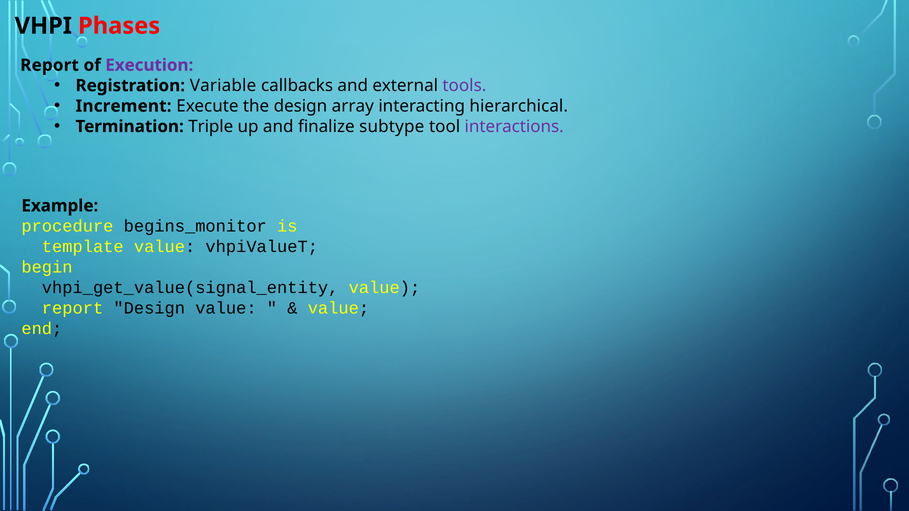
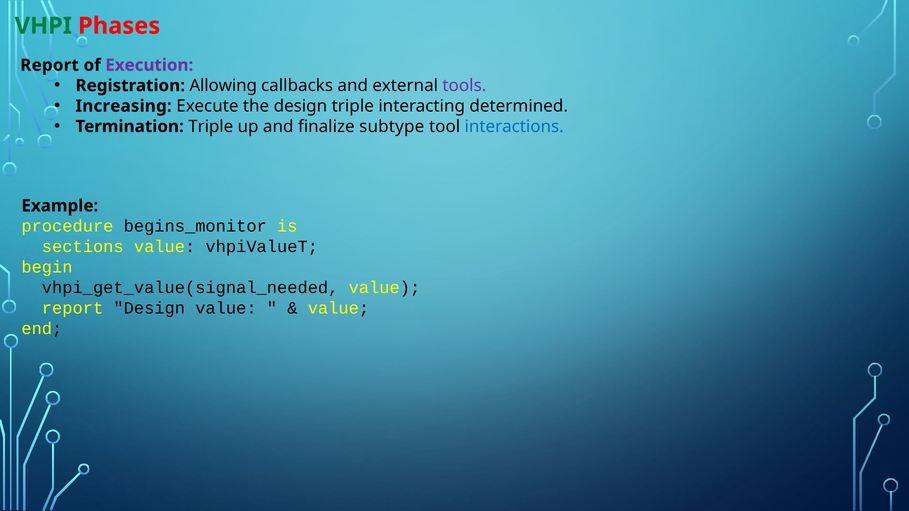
VHPI colour: black -> green
Variable: Variable -> Allowing
Increment: Increment -> Increasing
design array: array -> triple
hierarchical: hierarchical -> determined
interactions colour: purple -> blue
template: template -> sections
vhpi_get_value(signal_entity: vhpi_get_value(signal_entity -> vhpi_get_value(signal_needed
